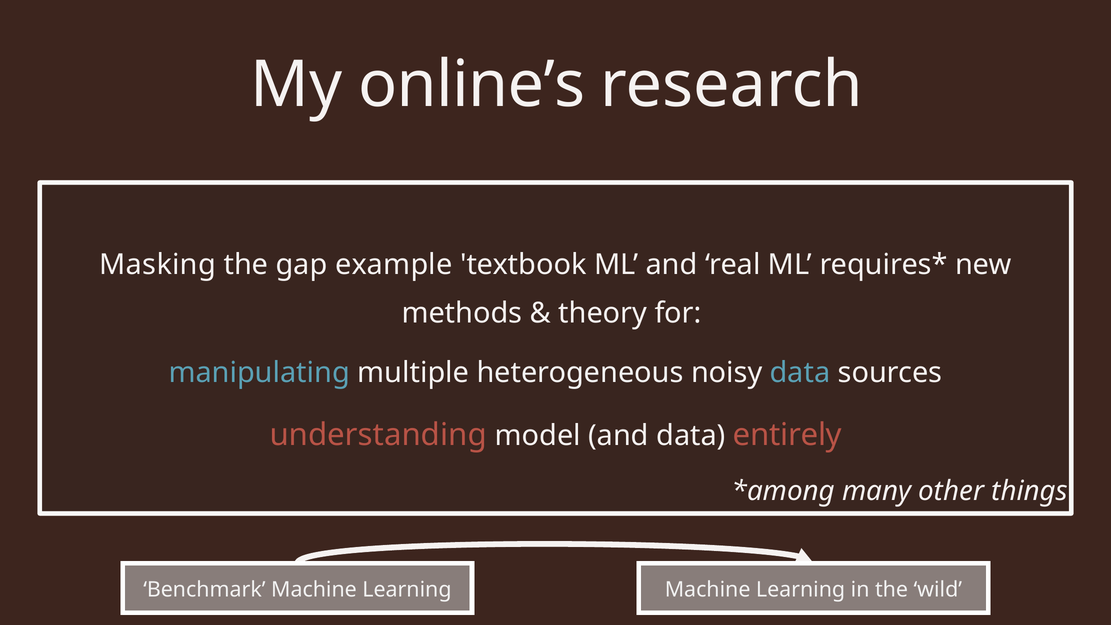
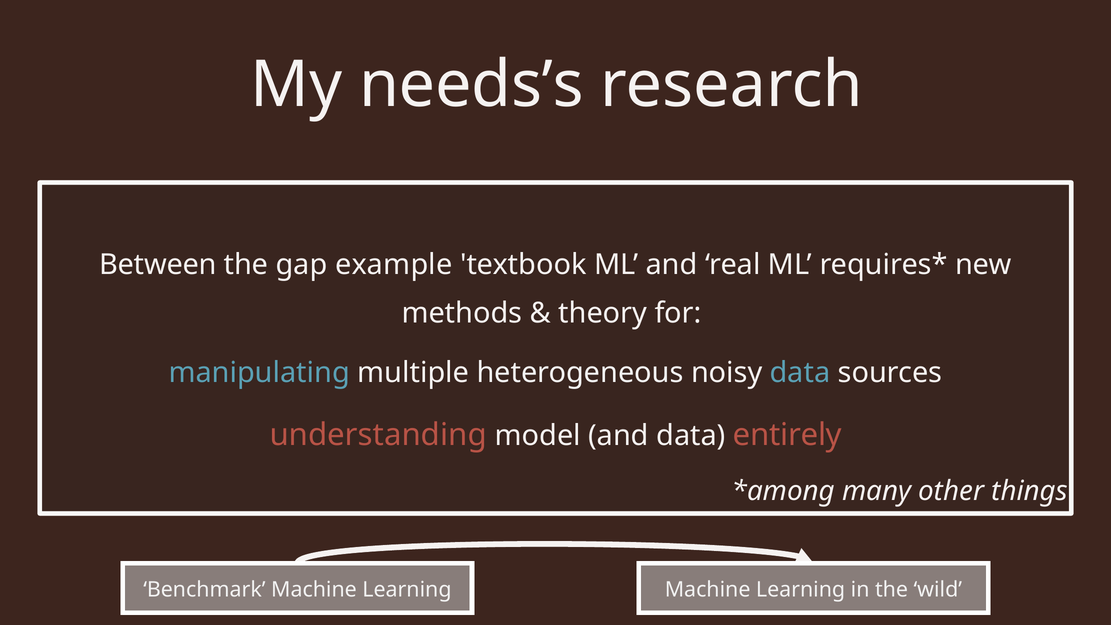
online’s: online’s -> needs’s
Masking: Masking -> Between
